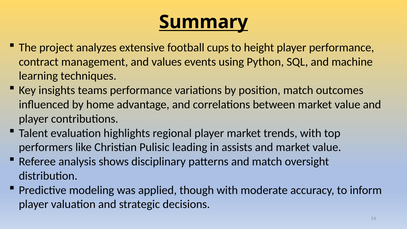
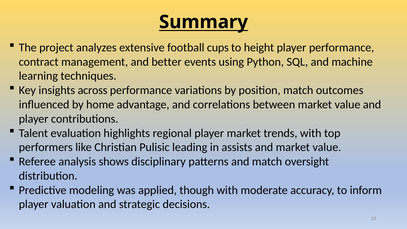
values: values -> better
teams: teams -> across
